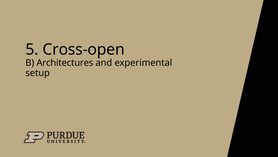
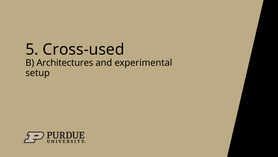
Cross-open: Cross-open -> Cross-used
